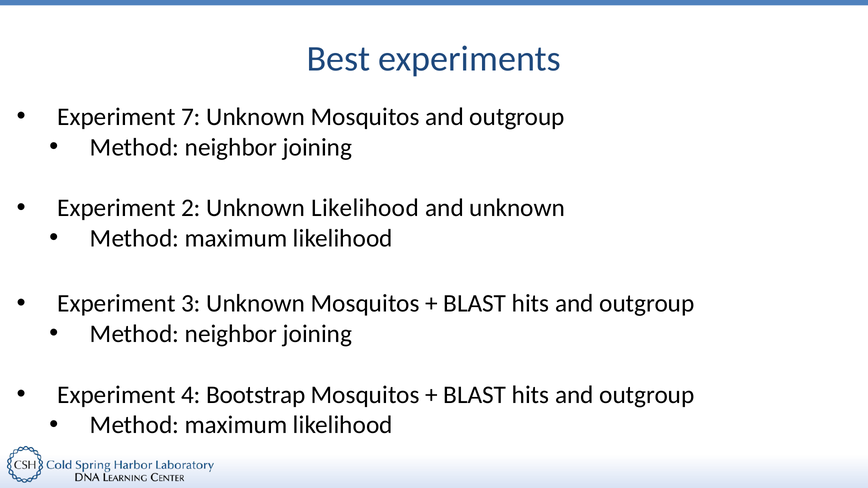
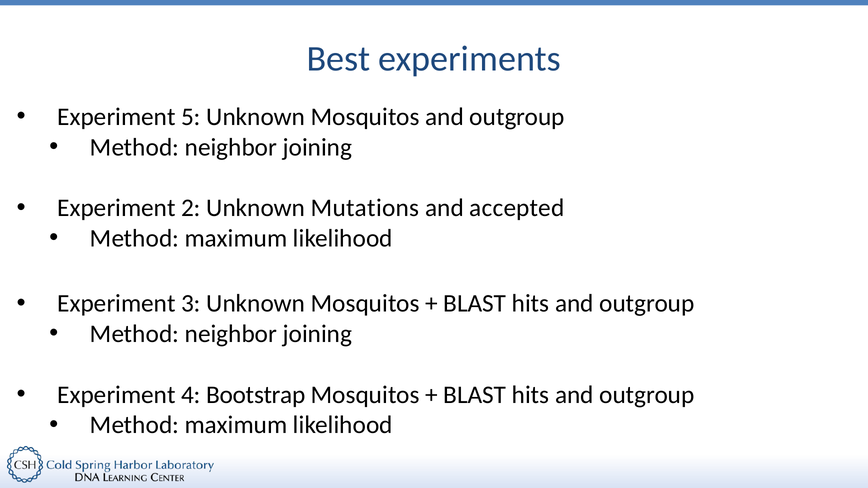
7: 7 -> 5
Unknown Likelihood: Likelihood -> Mutations
and unknown: unknown -> accepted
